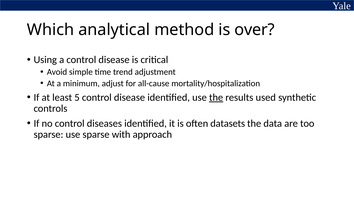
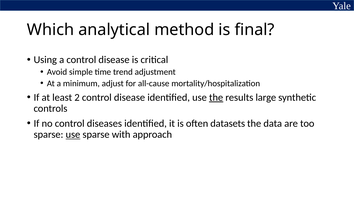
over: over -> final
5: 5 -> 2
used: used -> large
use at (73, 135) underline: none -> present
